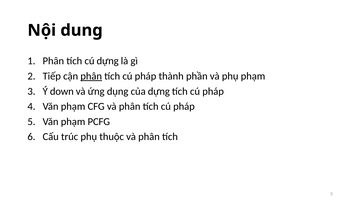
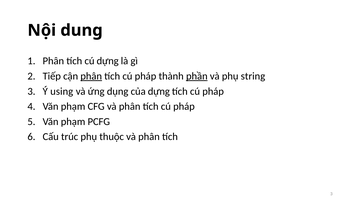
phần underline: none -> present
phụ phạm: phạm -> string
down: down -> using
